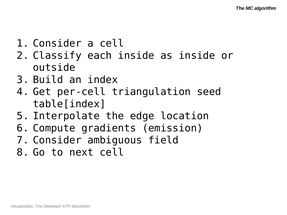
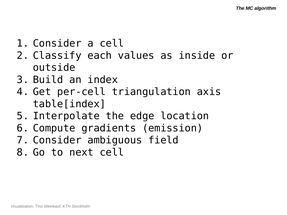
each inside: inside -> values
seed: seed -> axis
